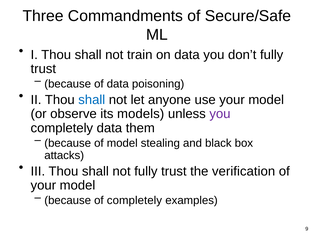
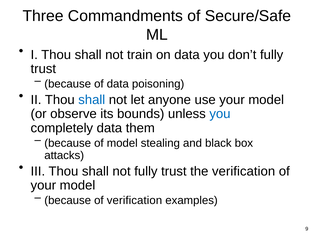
models: models -> bounds
you at (220, 114) colour: purple -> blue
of completely: completely -> verification
